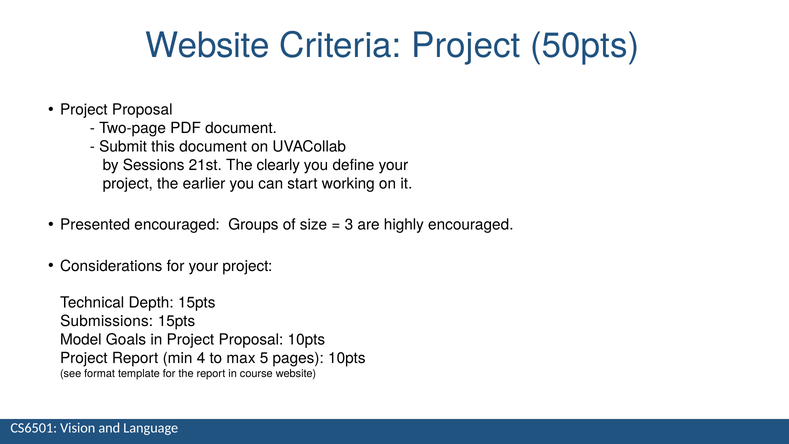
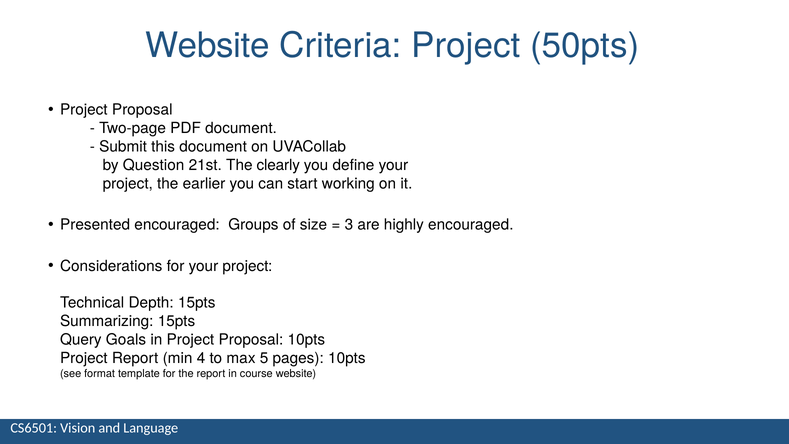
Sessions: Sessions -> Question
Submissions: Submissions -> Summarizing
Model: Model -> Query
